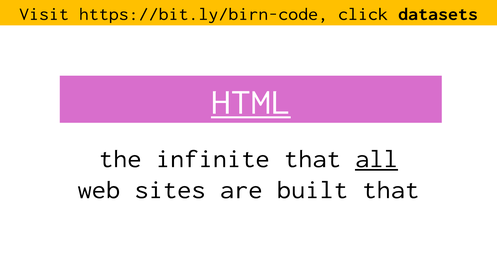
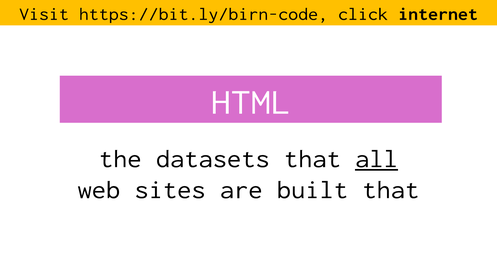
datasets: datasets -> internet
HTML underline: present -> none
infinite: infinite -> datasets
